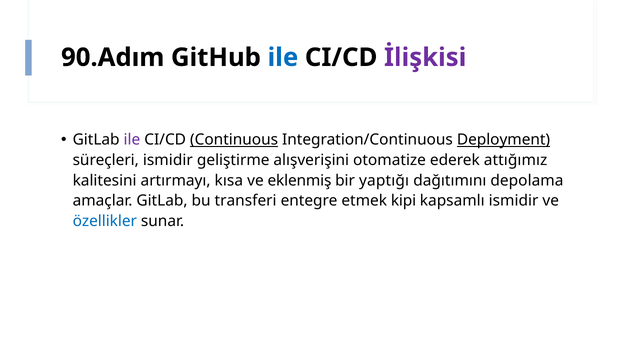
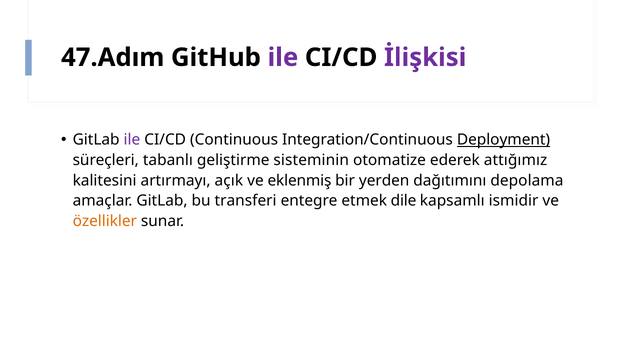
90.Adım: 90.Adım -> 47.Adım
ile at (283, 57) colour: blue -> purple
Continuous underline: present -> none
süreçleri ismidir: ismidir -> tabanlı
alışverişini: alışverişini -> sisteminin
kısa: kısa -> açık
yaptığı: yaptığı -> yerden
kipi: kipi -> dile
özellikler colour: blue -> orange
